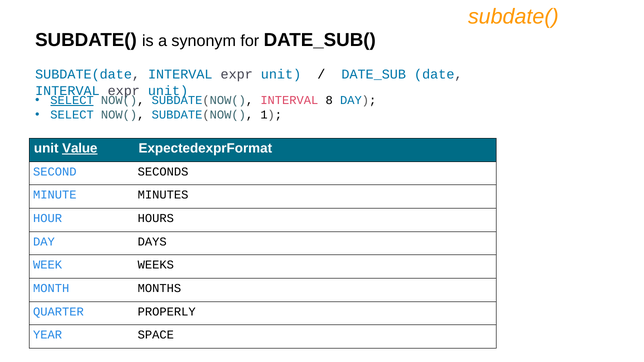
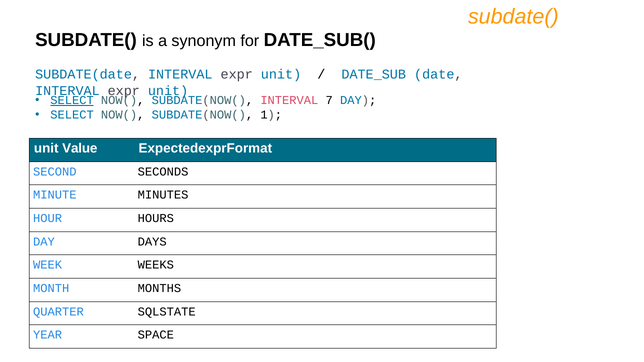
8: 8 -> 7
Value underline: present -> none
PROPERLY: PROPERLY -> SQLSTATE
